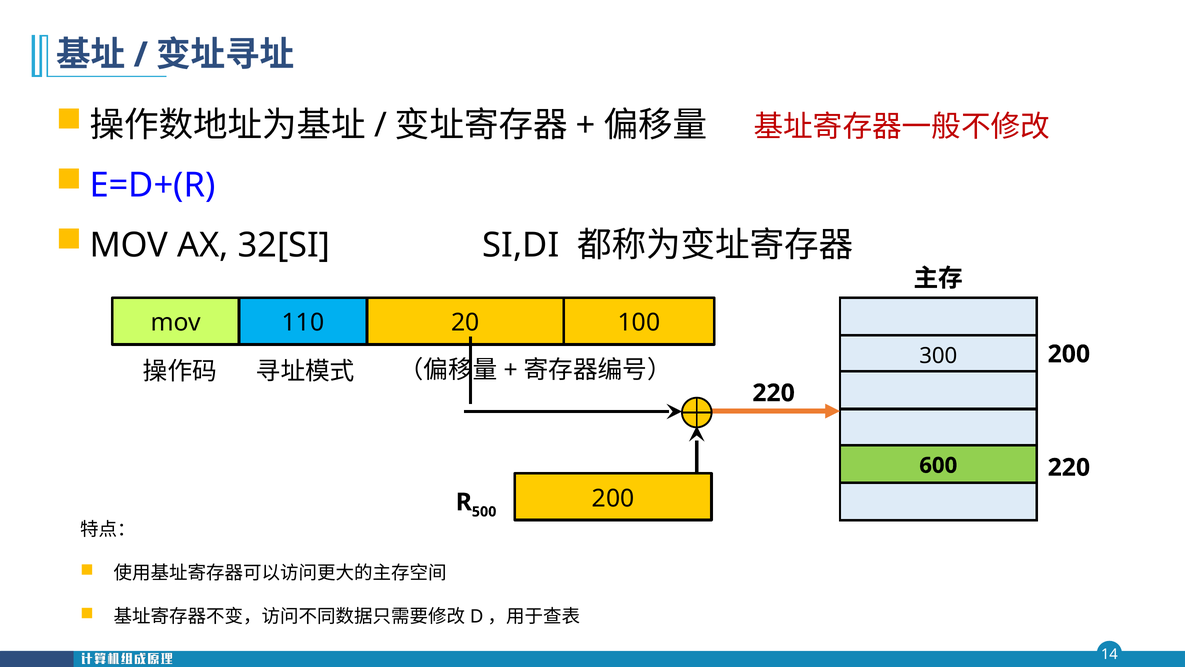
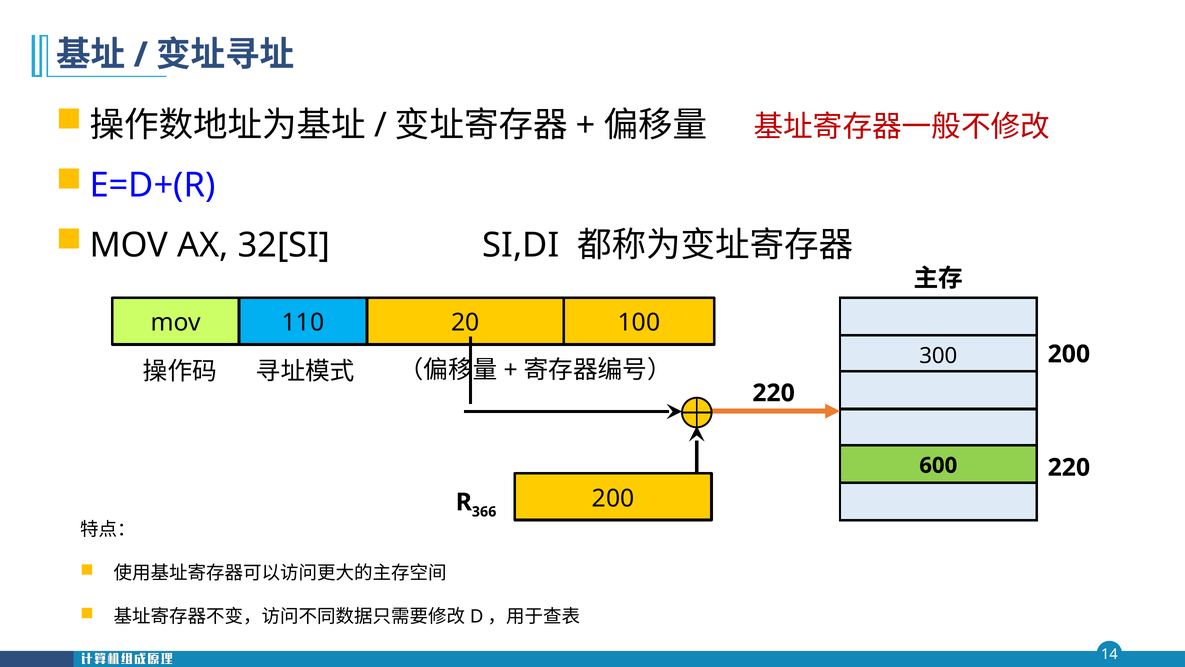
500: 500 -> 366
